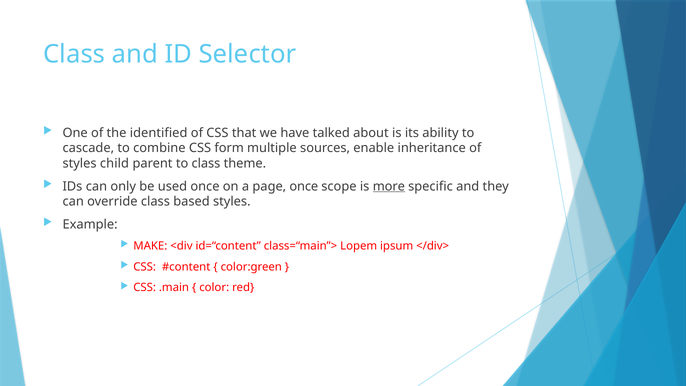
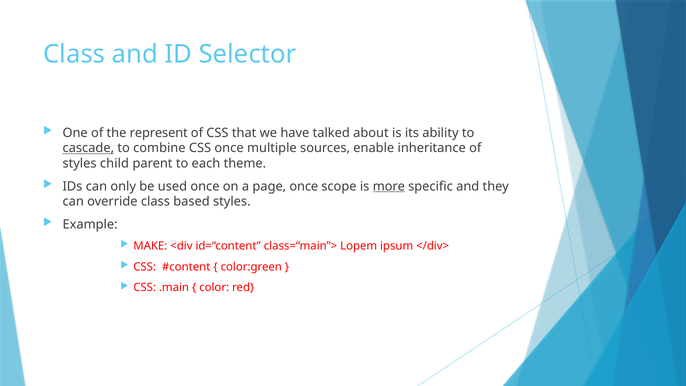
identified: identified -> represent
cascade underline: none -> present
CSS form: form -> once
to class: class -> each
